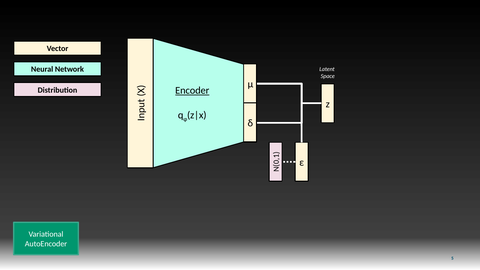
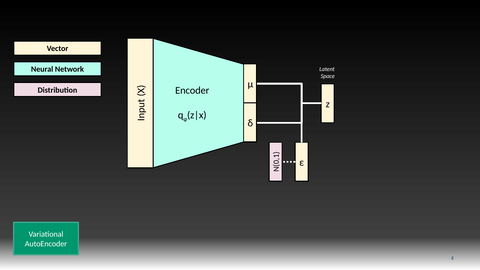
Encoder underline: present -> none
